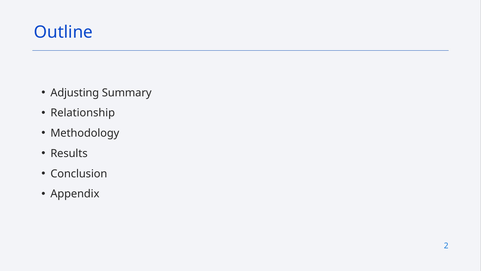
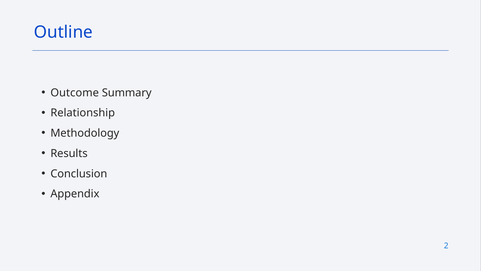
Adjusting: Adjusting -> Outcome
